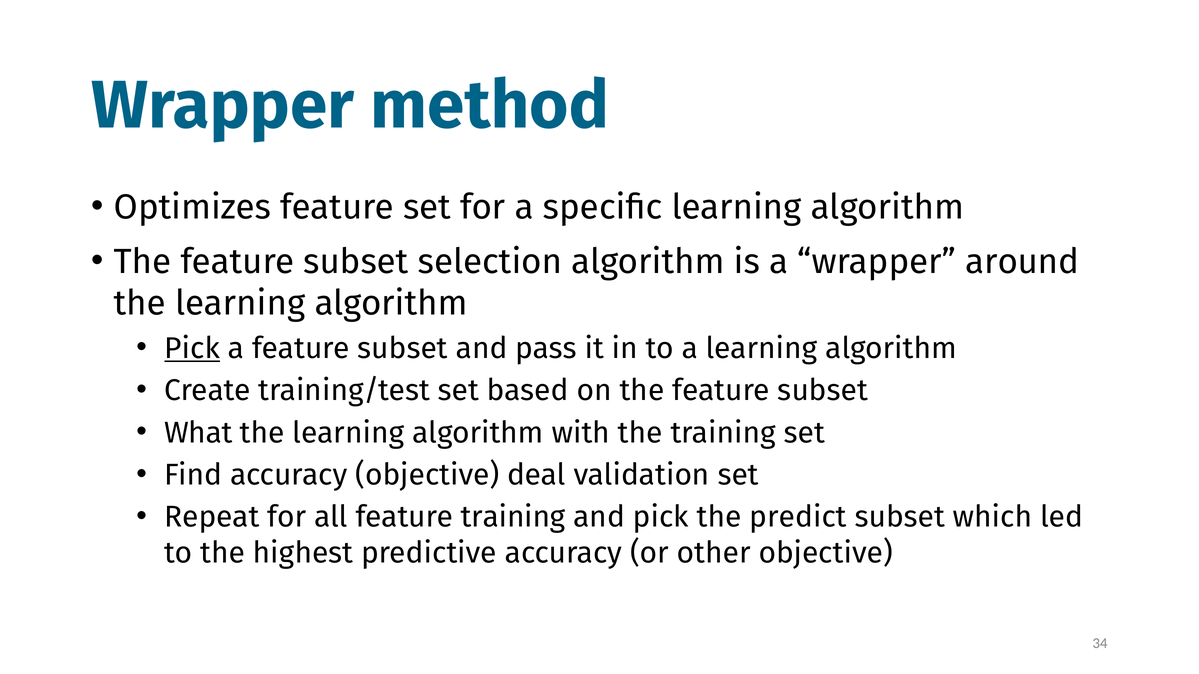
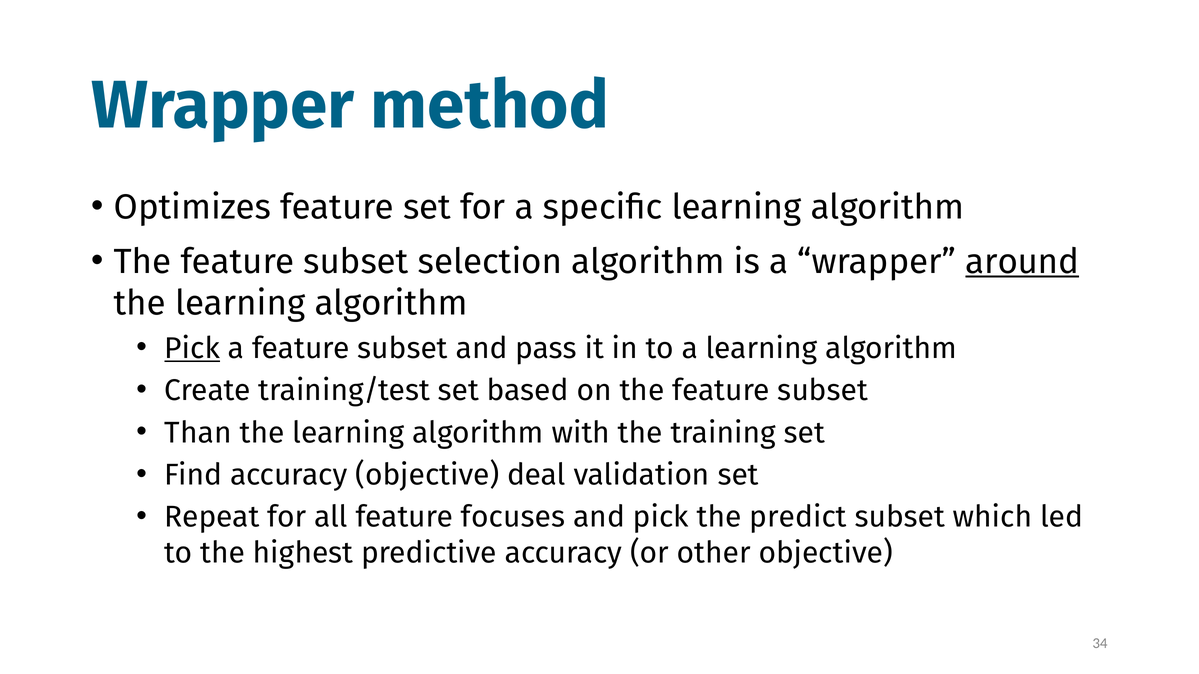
around underline: none -> present
What: What -> Than
feature training: training -> focuses
